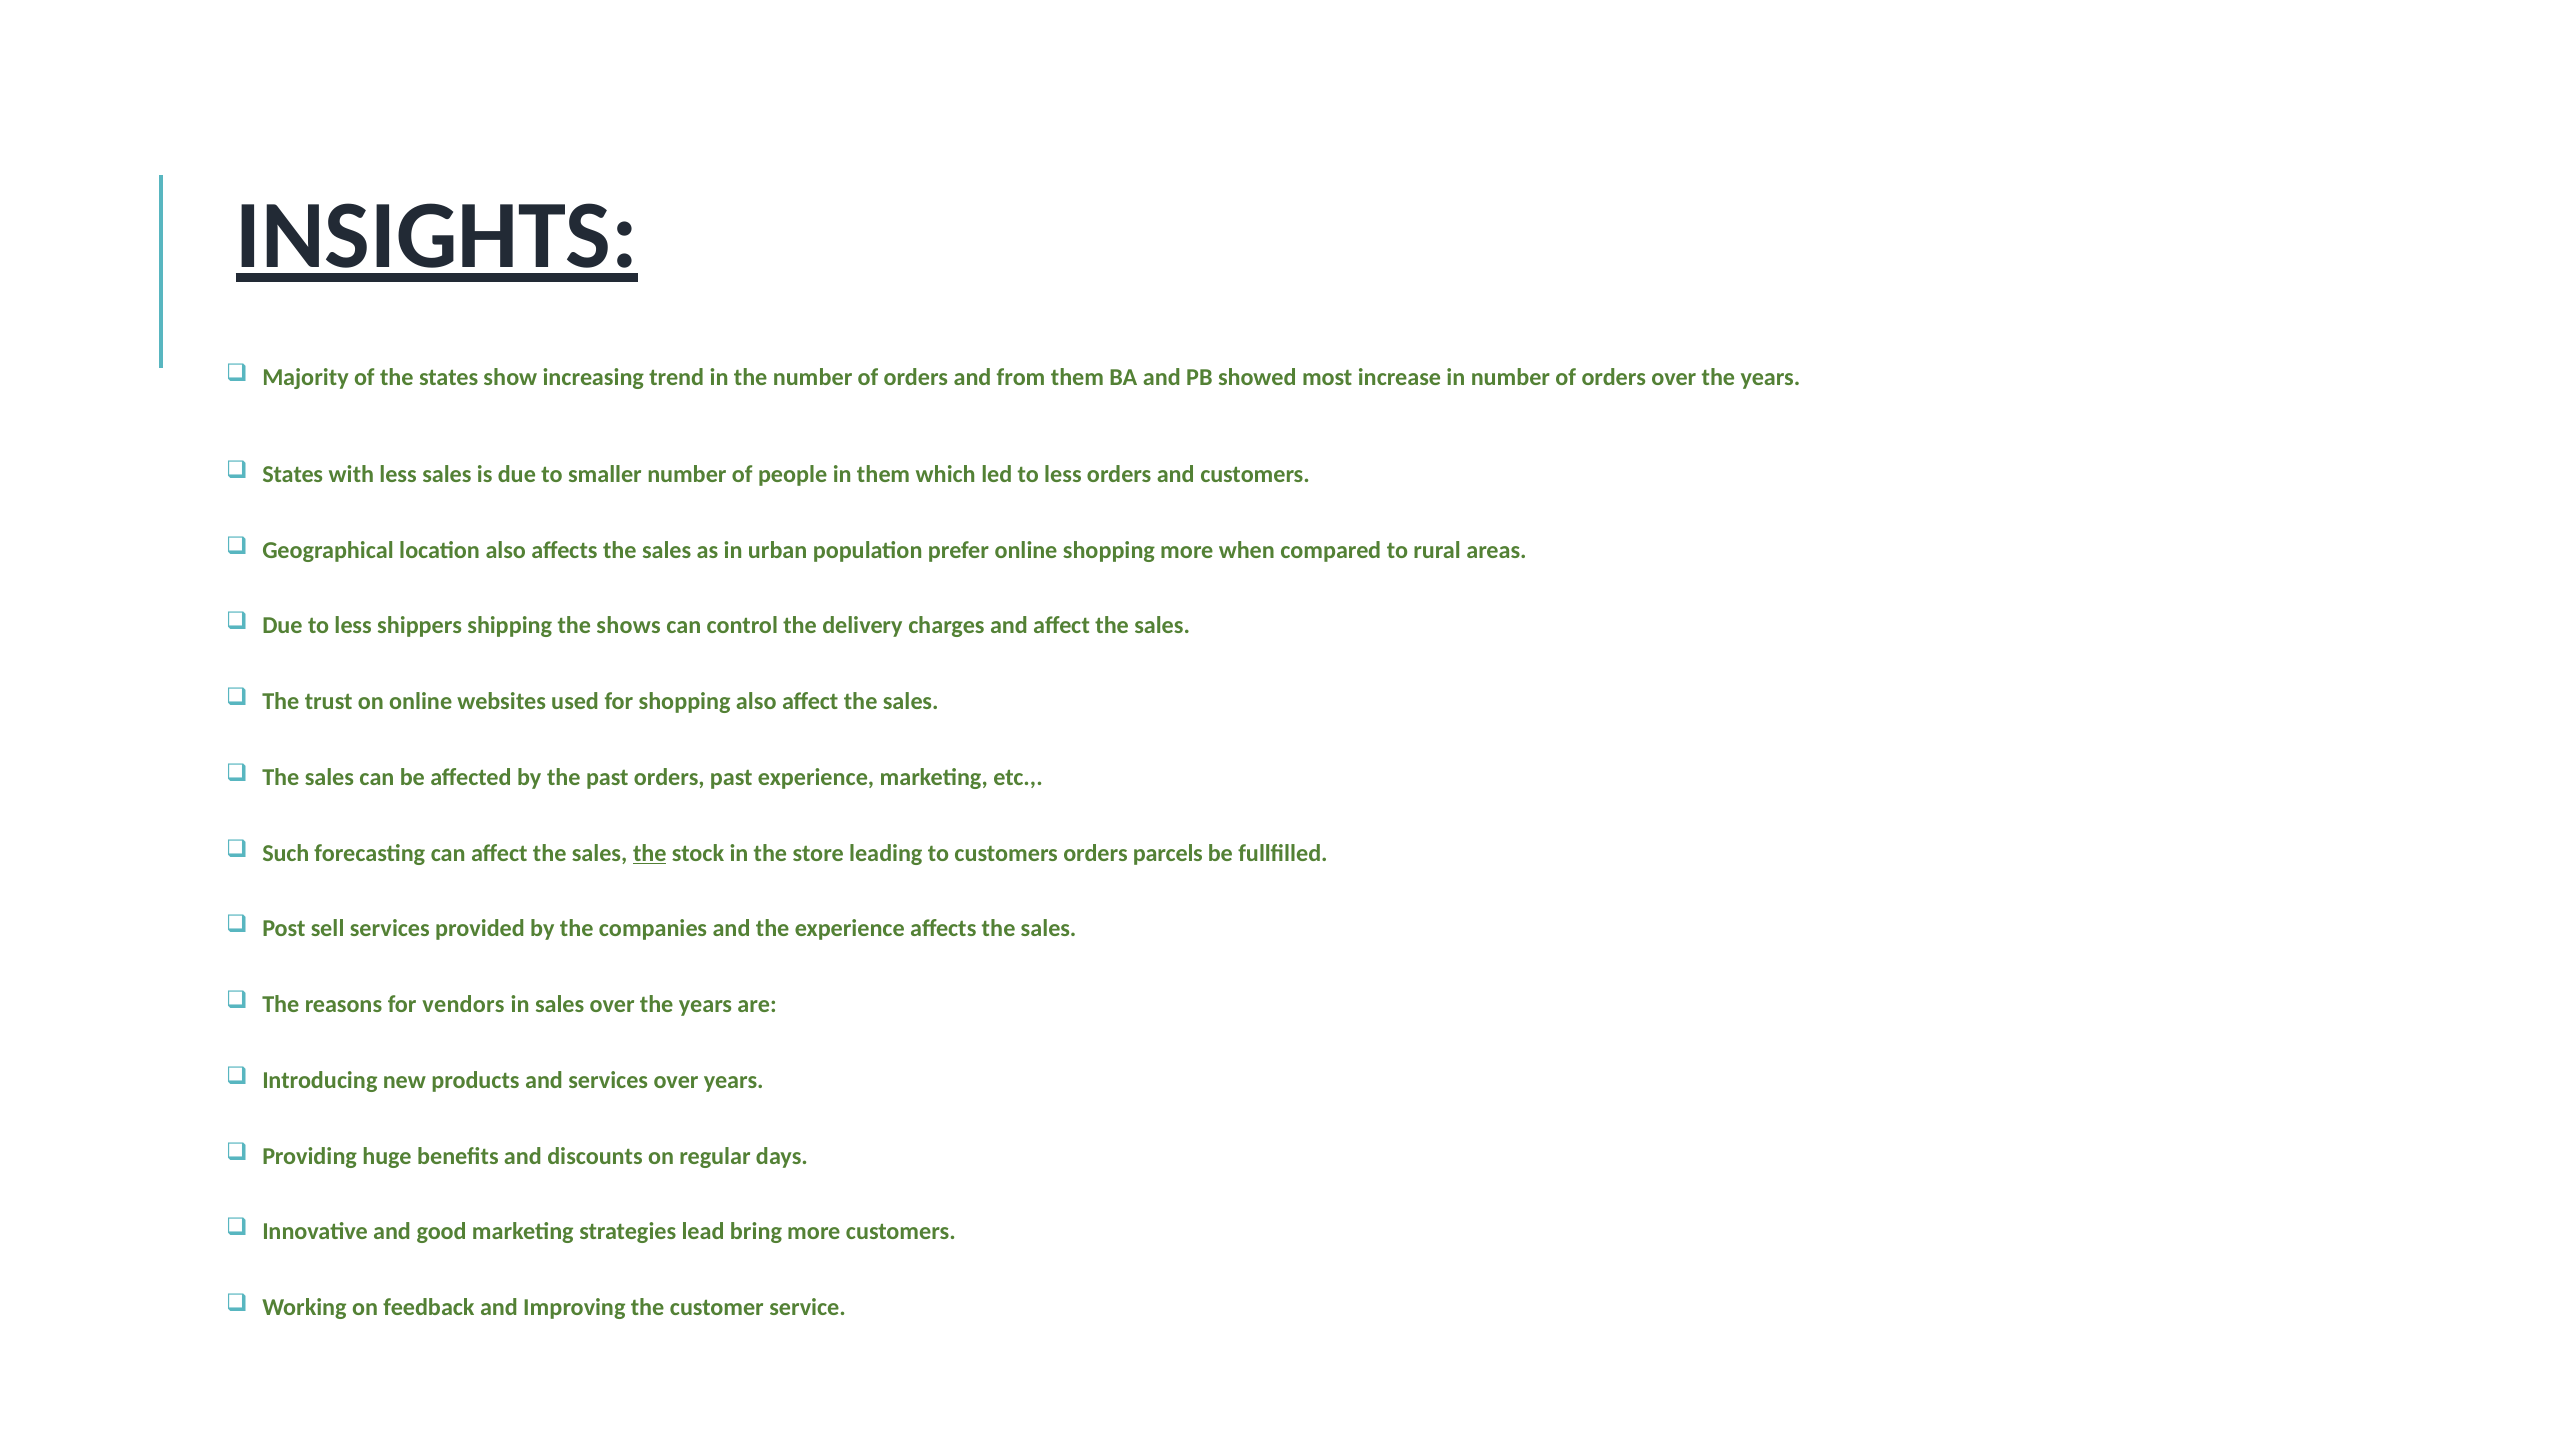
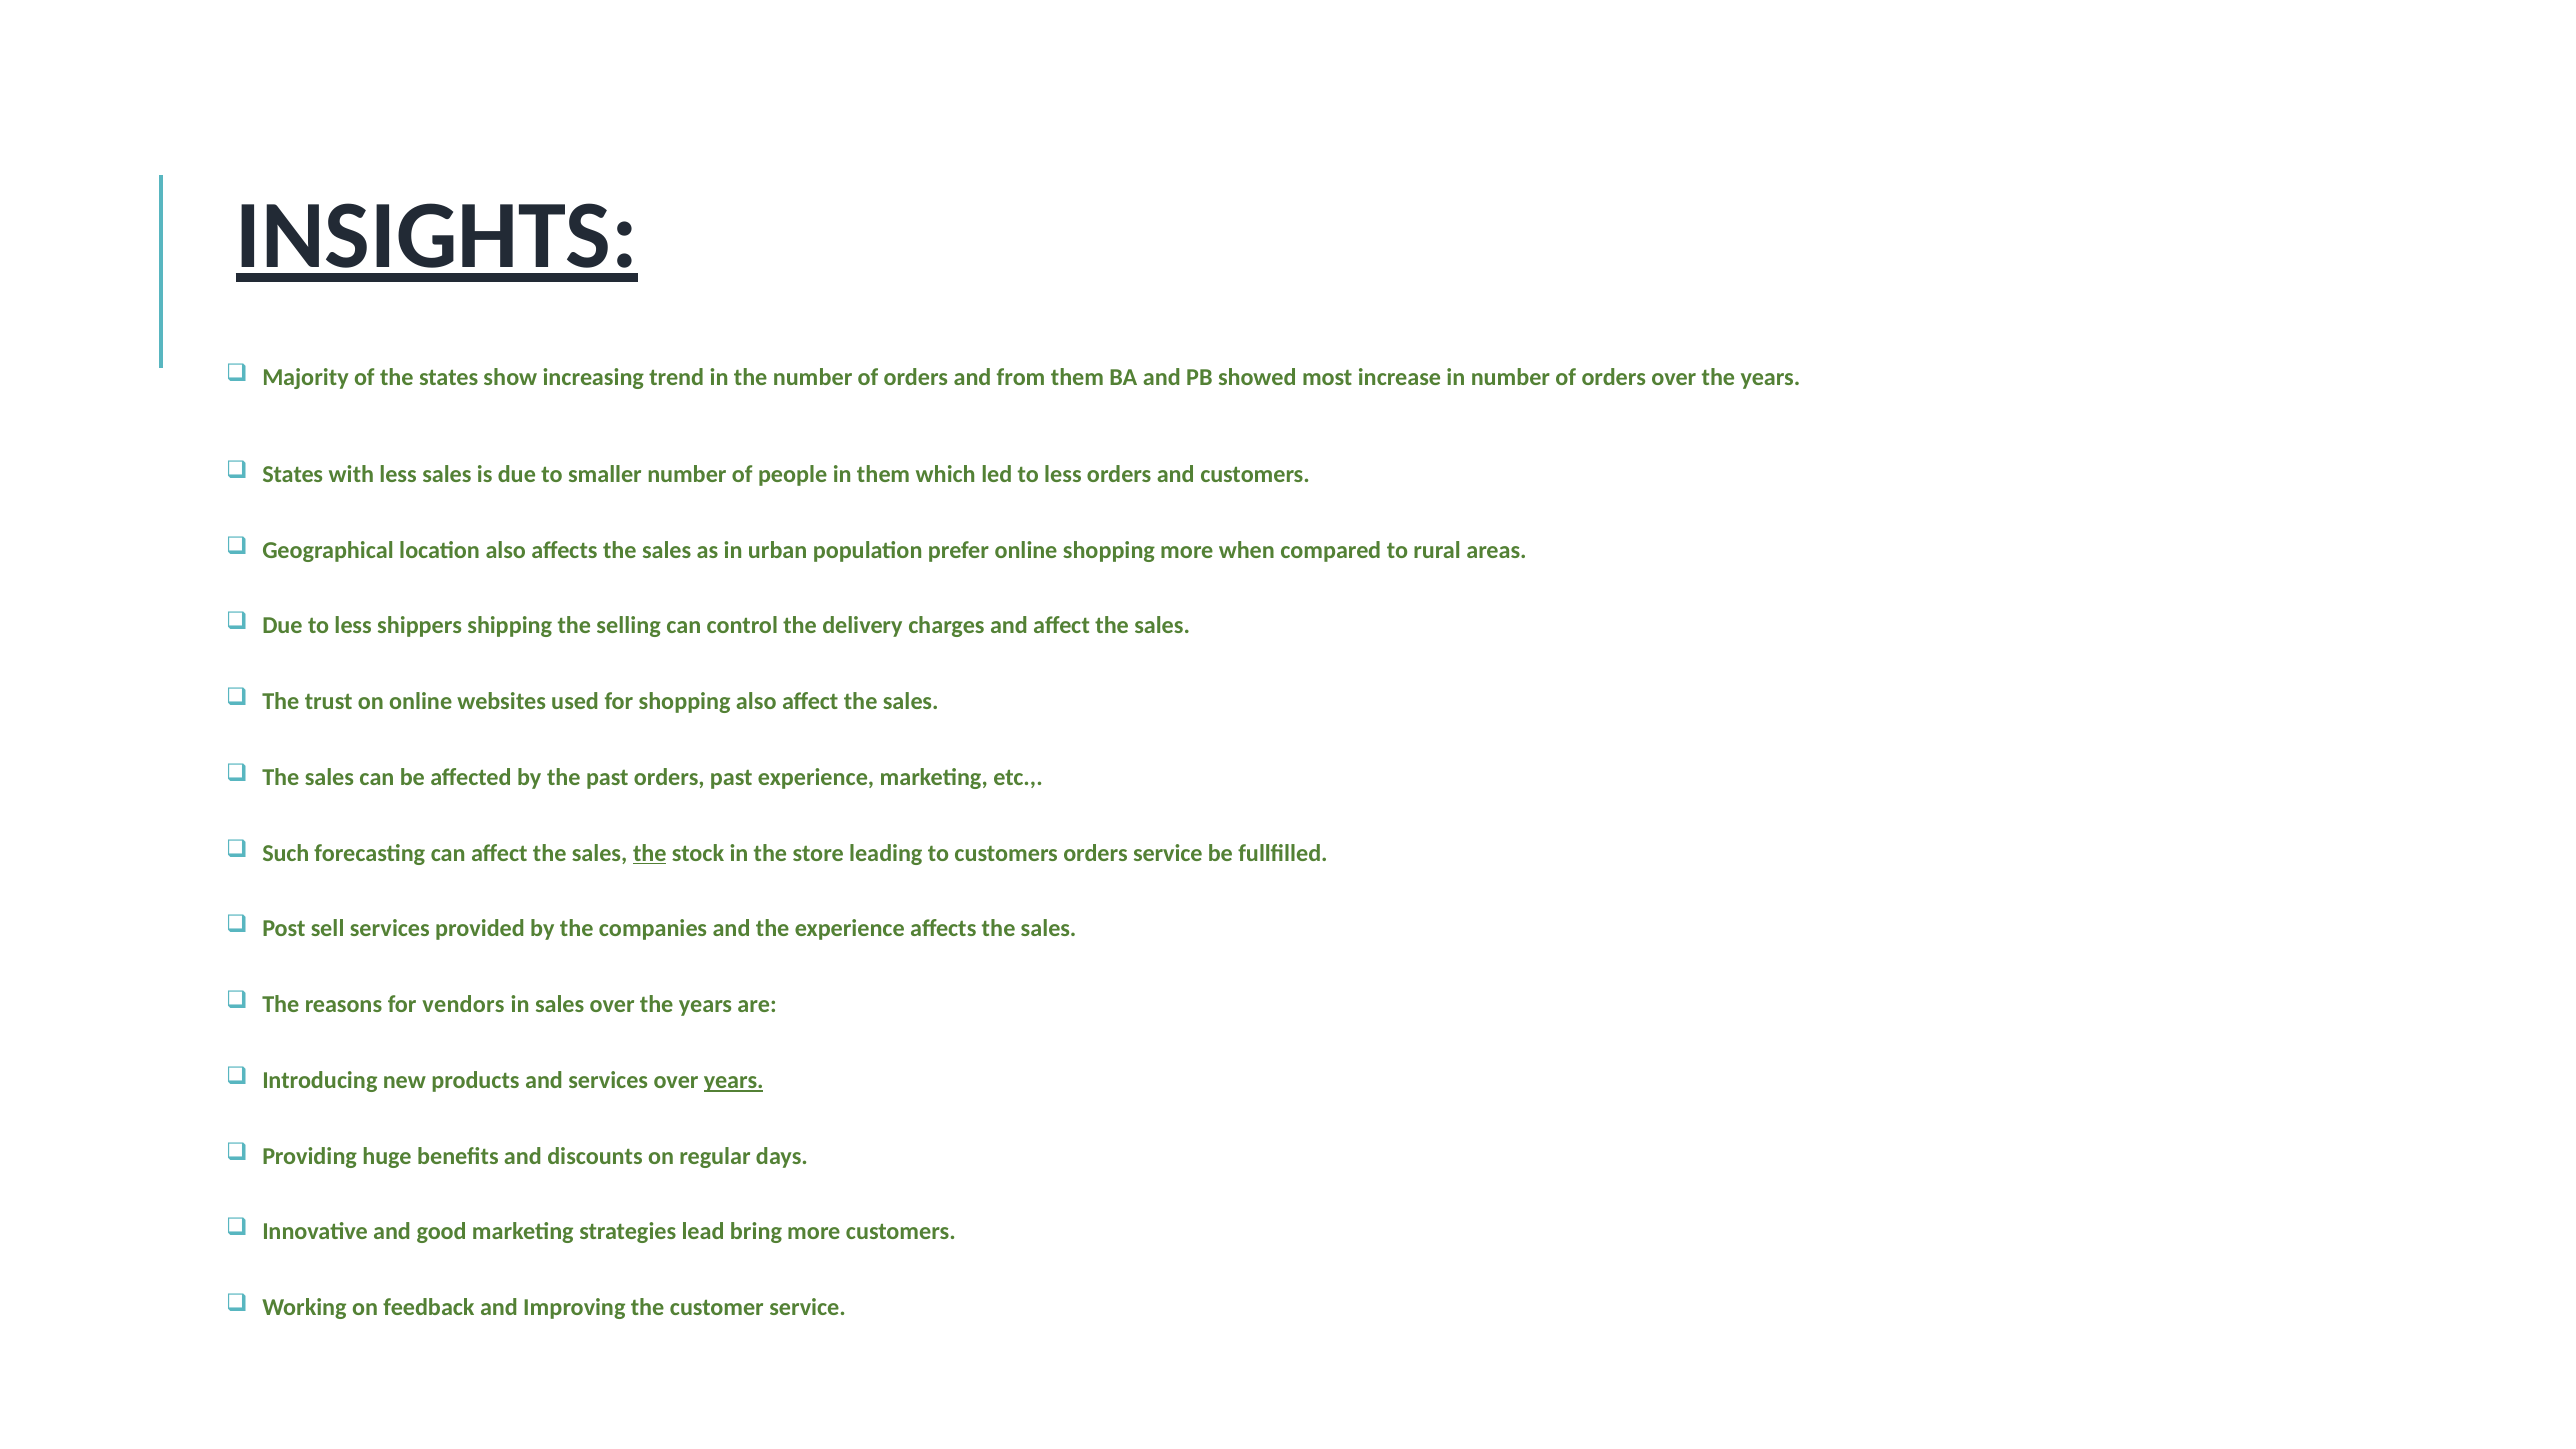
shows: shows -> selling
orders parcels: parcels -> service
years at (734, 1080) underline: none -> present
